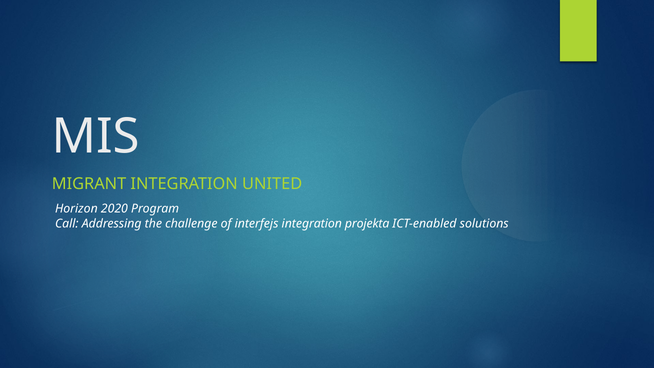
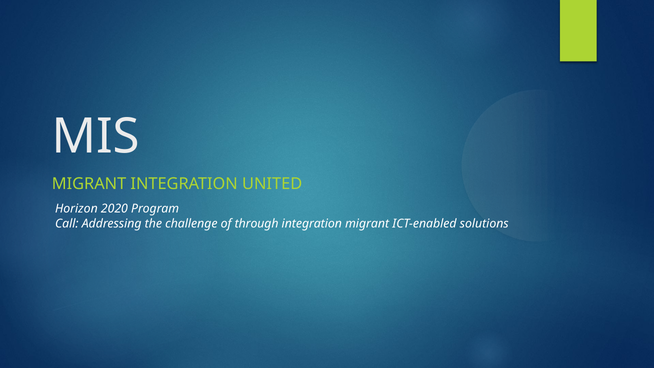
interfejs: interfejs -> through
integration projekta: projekta -> migrant
